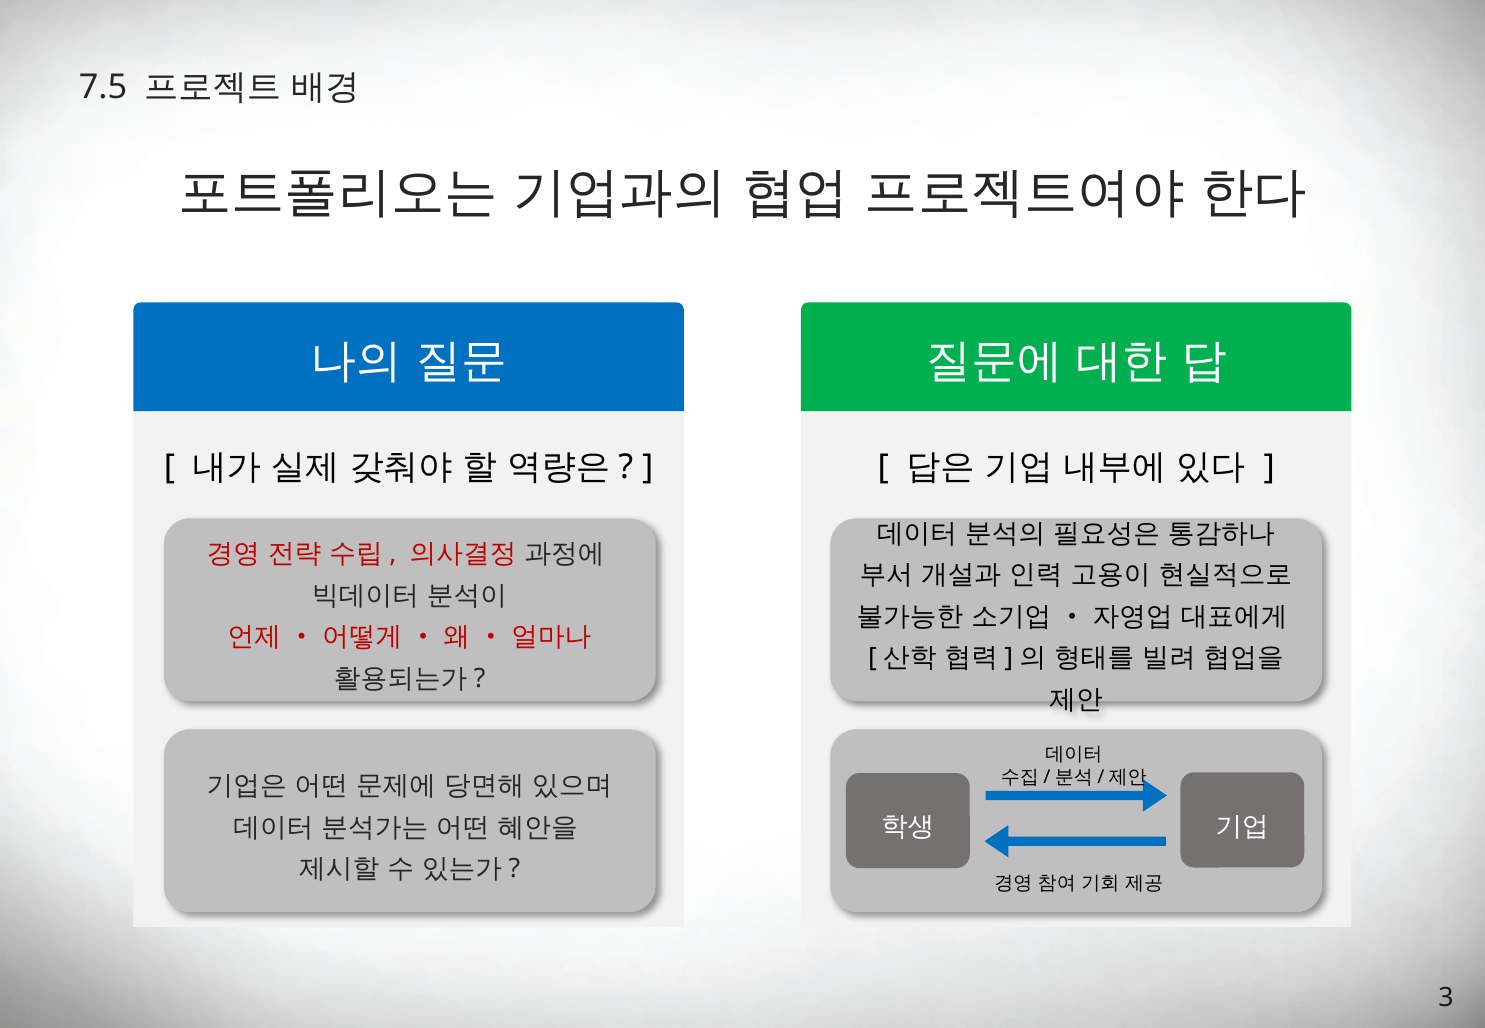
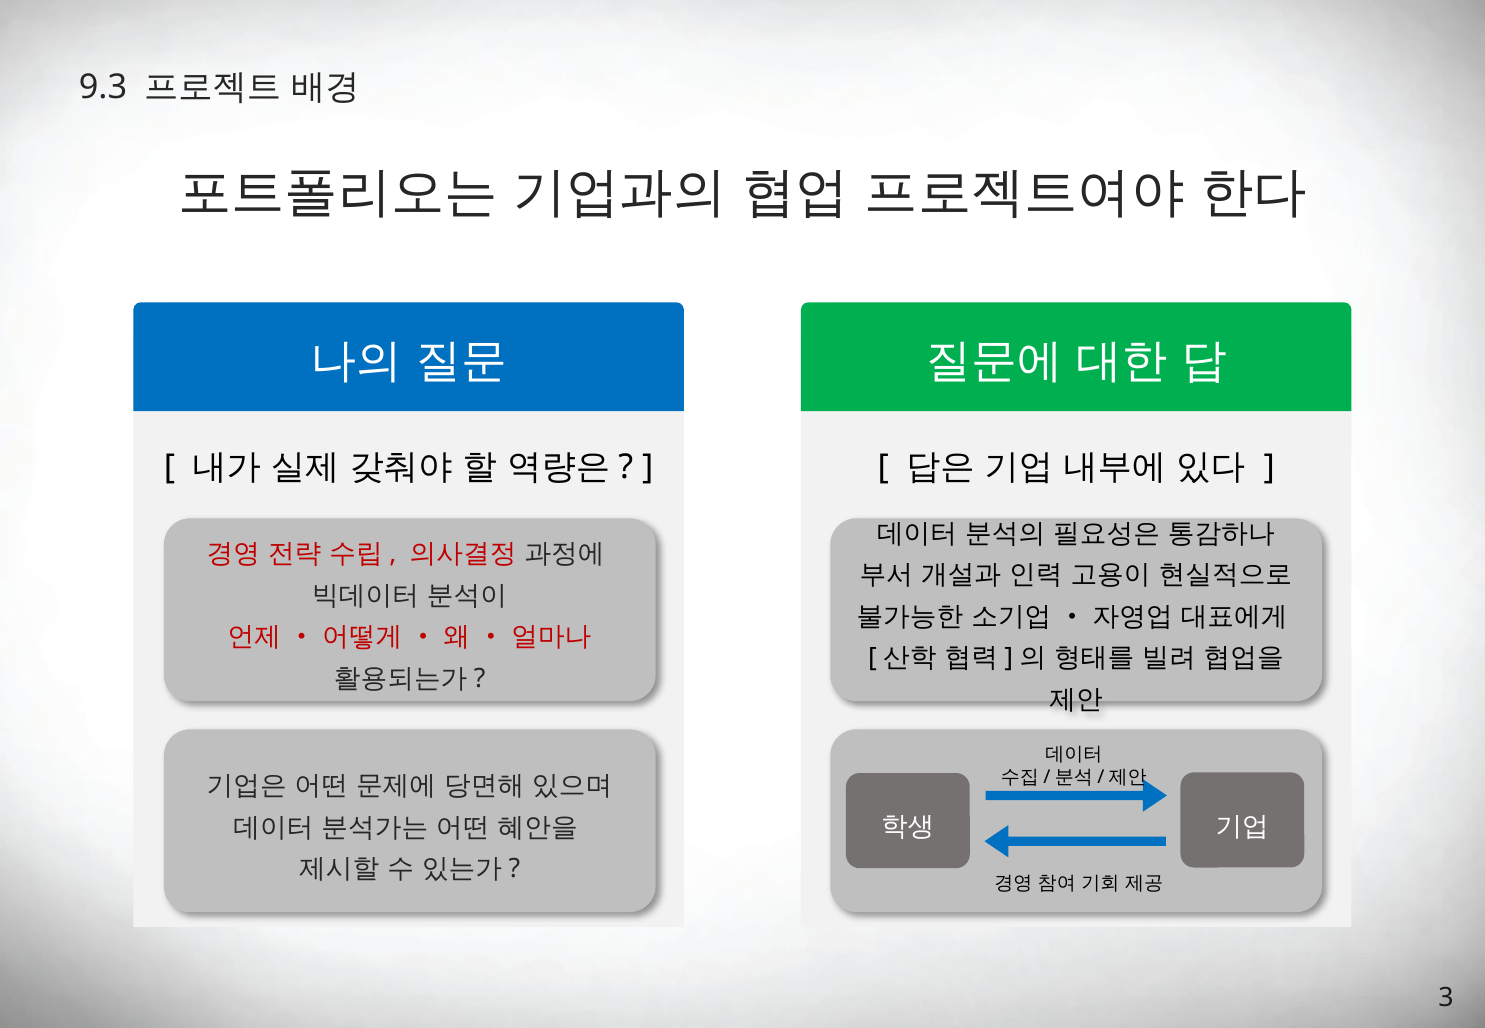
7.5: 7.5 -> 9.3
